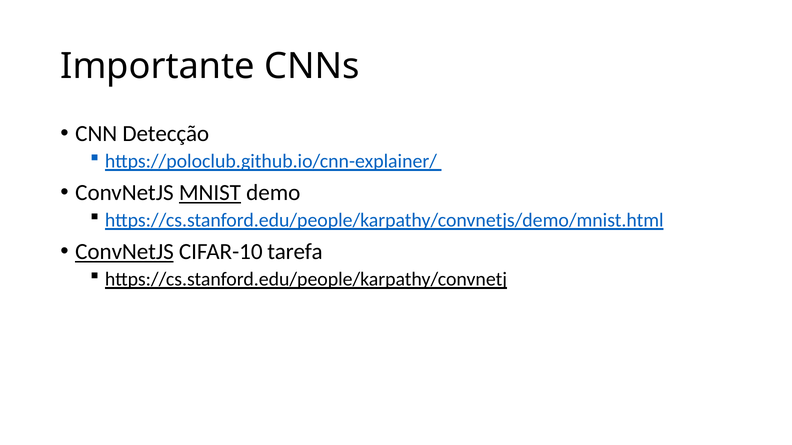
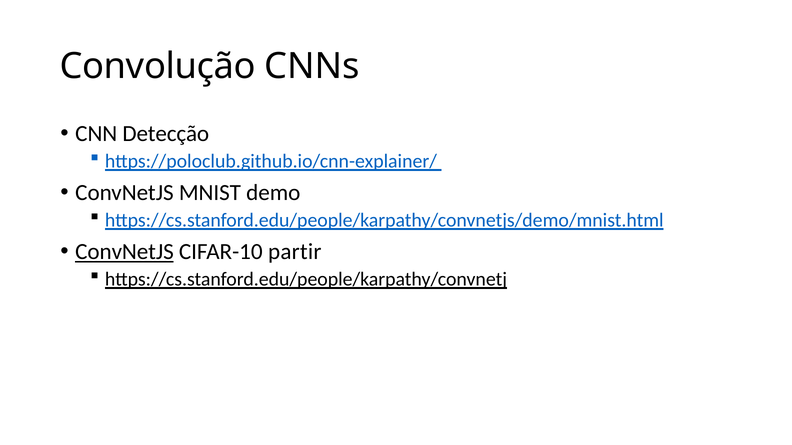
Importante: Importante -> Convolução
MNIST underline: present -> none
tarefa: tarefa -> partir
